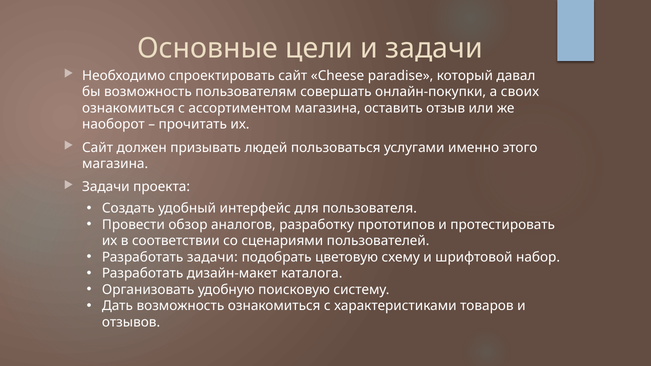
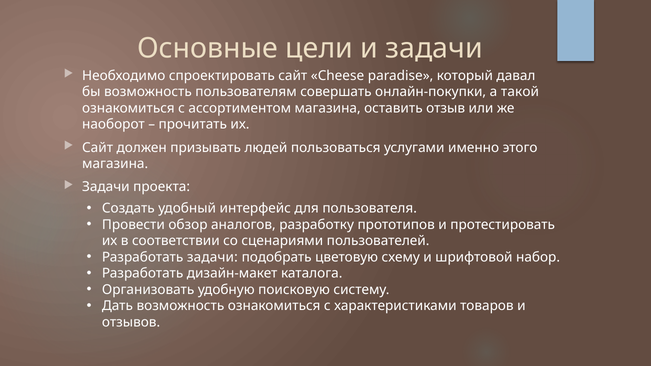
своих: своих -> такой
